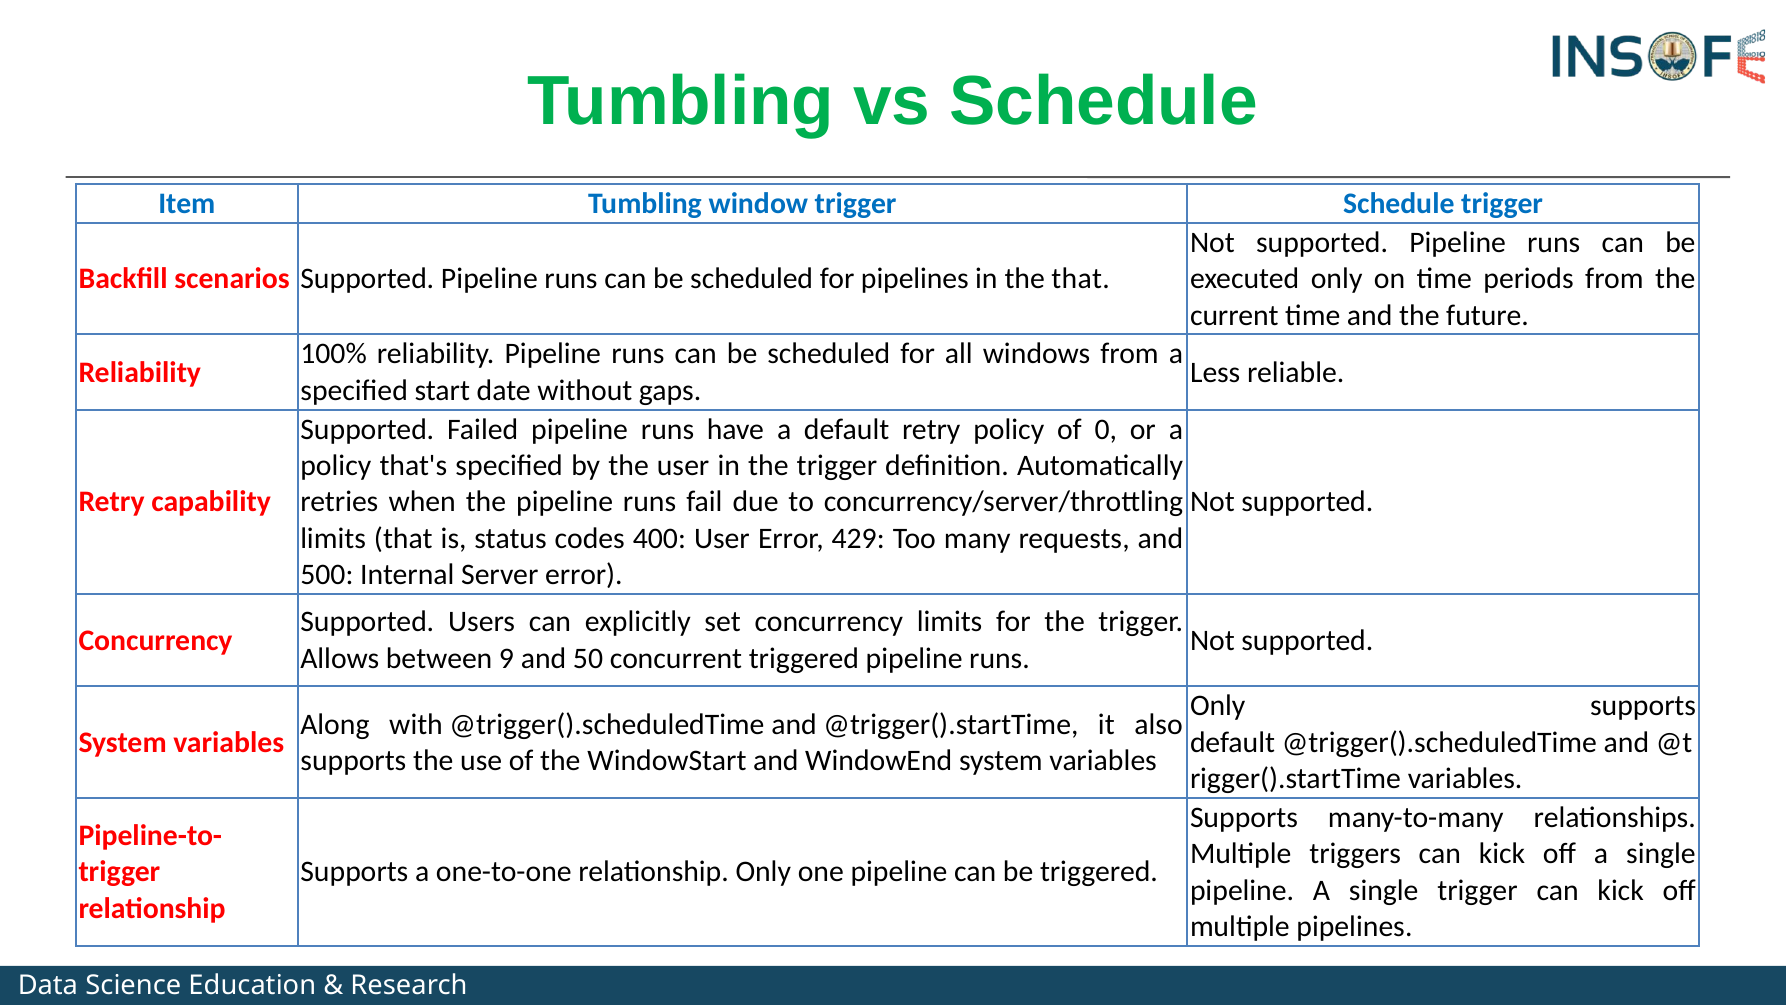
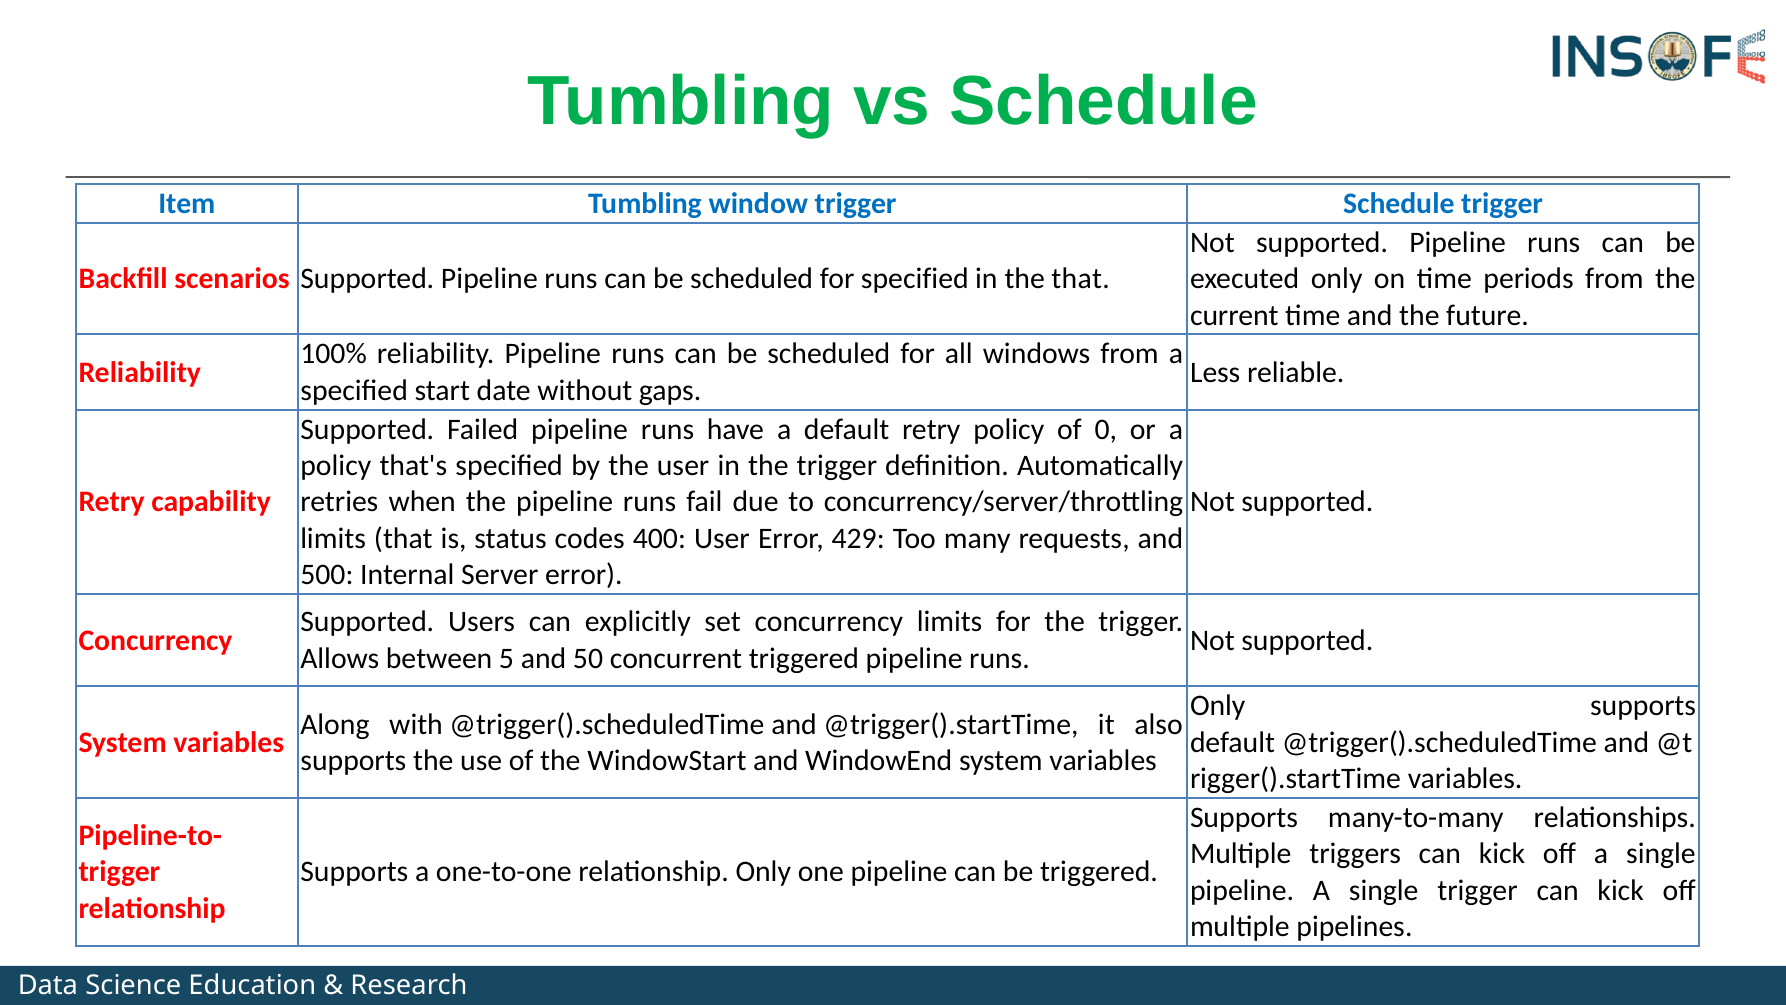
for pipelines: pipelines -> specified
9: 9 -> 5
